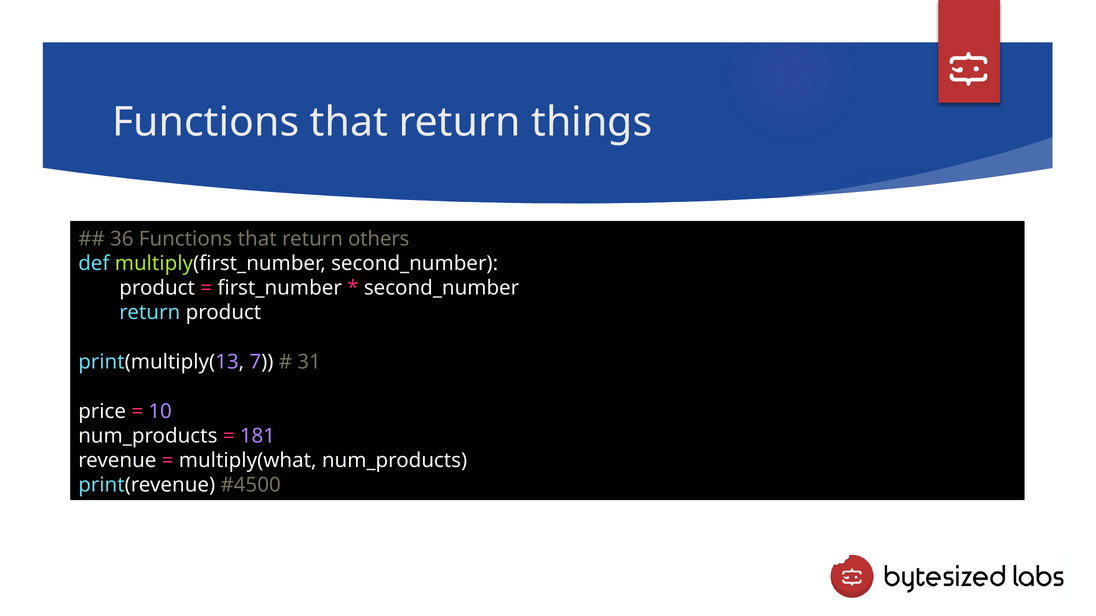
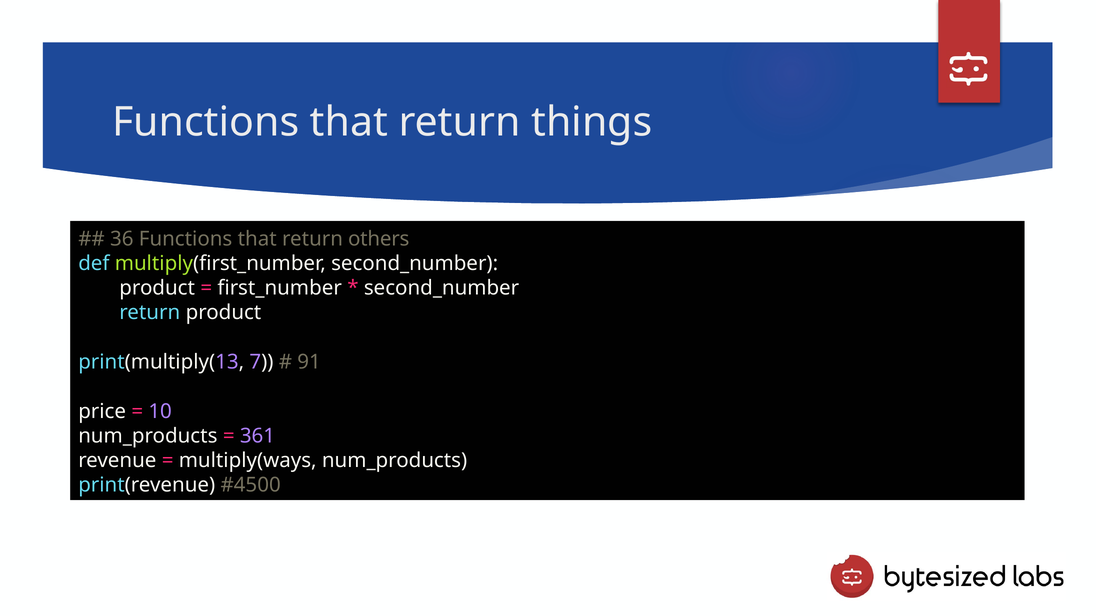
31: 31 -> 91
181: 181 -> 361
multiply(what: multiply(what -> multiply(ways
